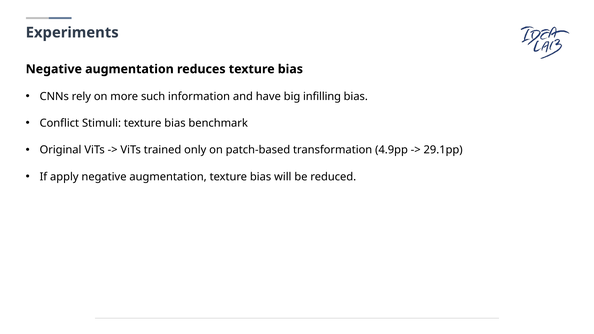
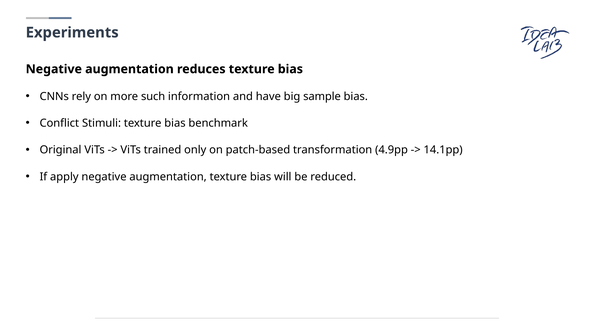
infilling: infilling -> sample
29.1pp: 29.1pp -> 14.1pp
